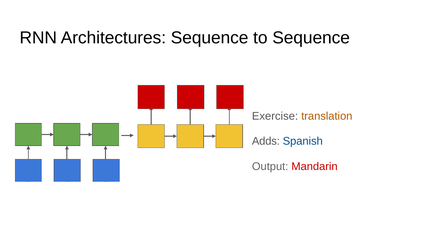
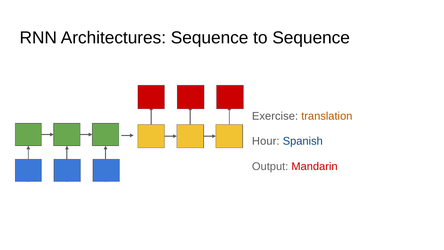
Adds: Adds -> Hour
